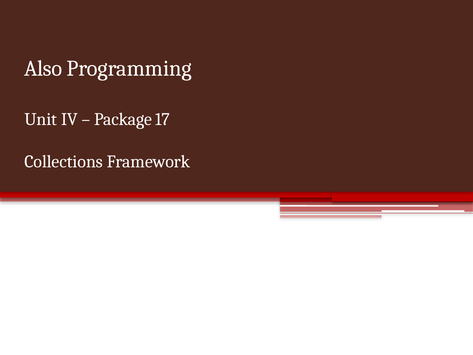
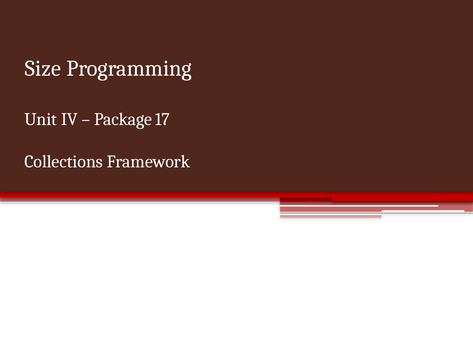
Also: Also -> Size
